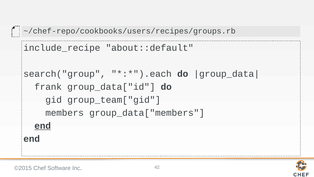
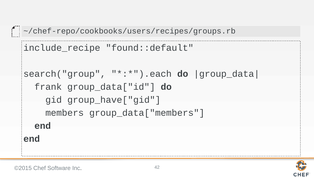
about::default: about::default -> found::default
group_team["gid: group_team["gid -> group_have["gid
end at (43, 126) underline: present -> none
